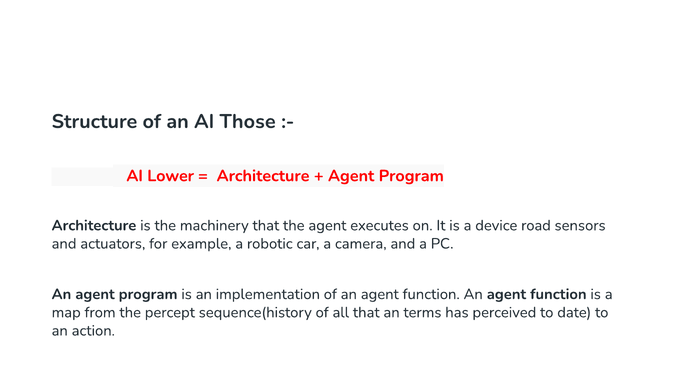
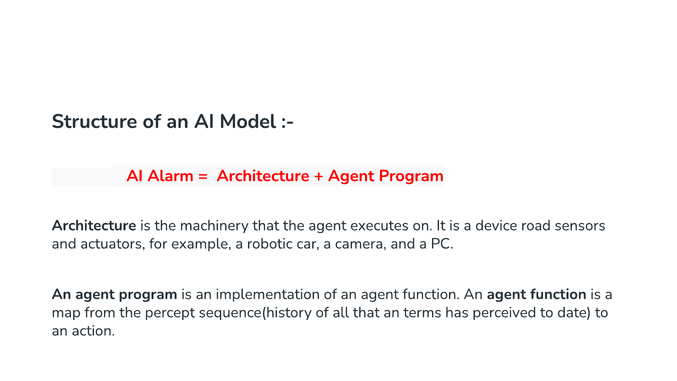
Those: Those -> Model
Lower: Lower -> Alarm
